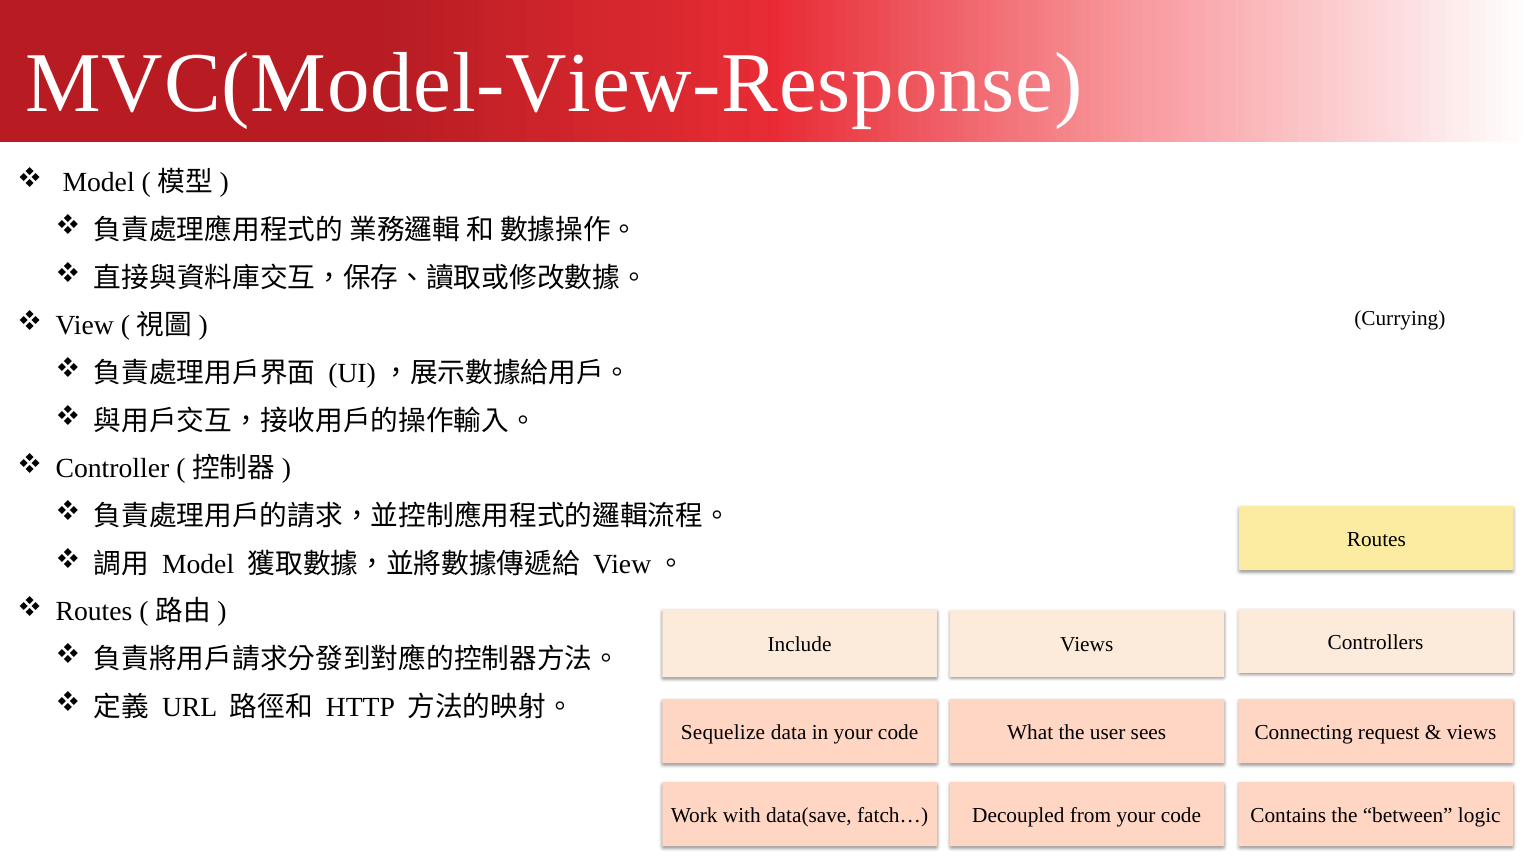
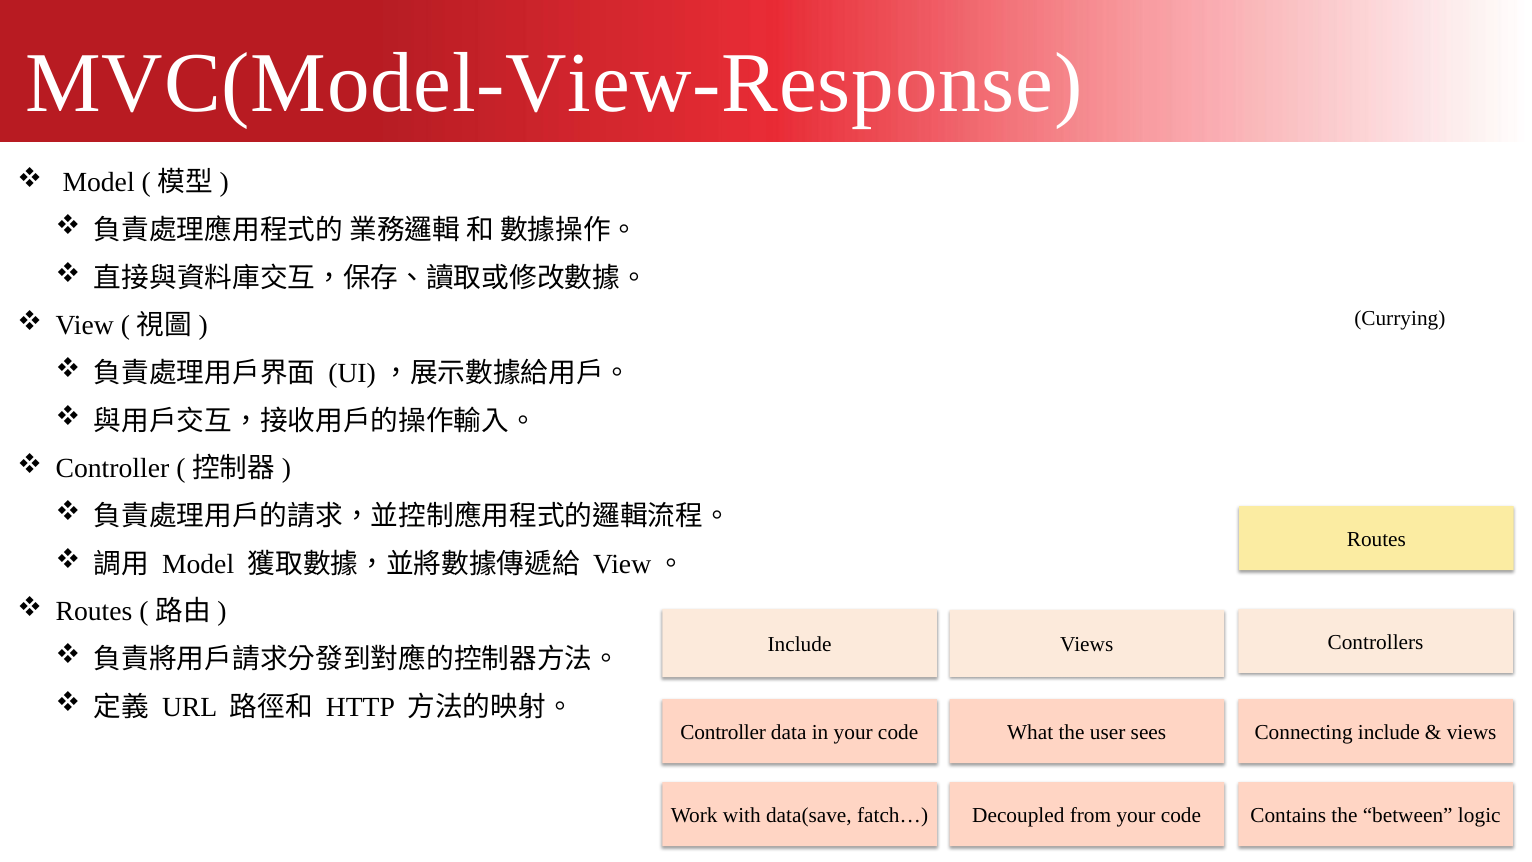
Sequelize at (723, 732): Sequelize -> Controller
Connecting request: request -> include
